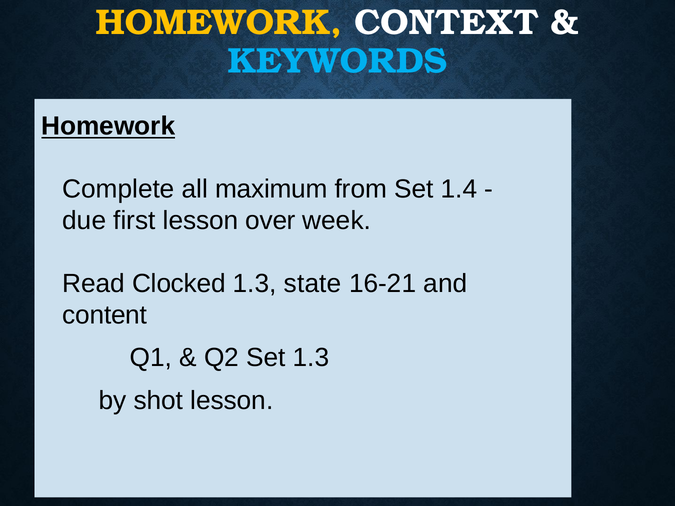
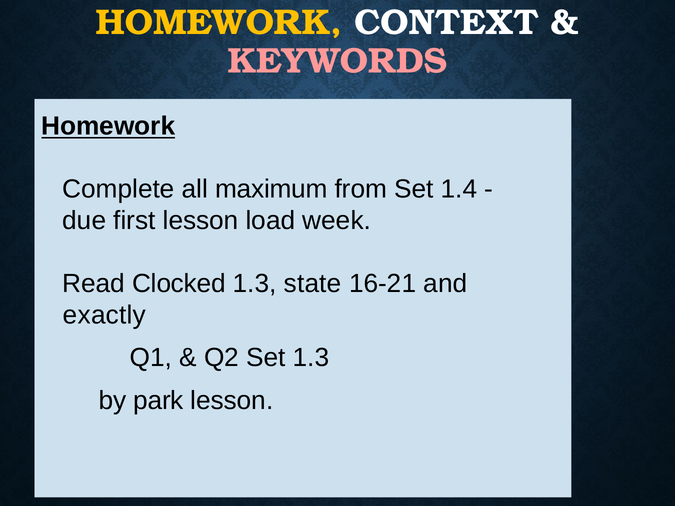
KEYWORDS colour: light blue -> pink
over: over -> load
content: content -> exactly
shot: shot -> park
